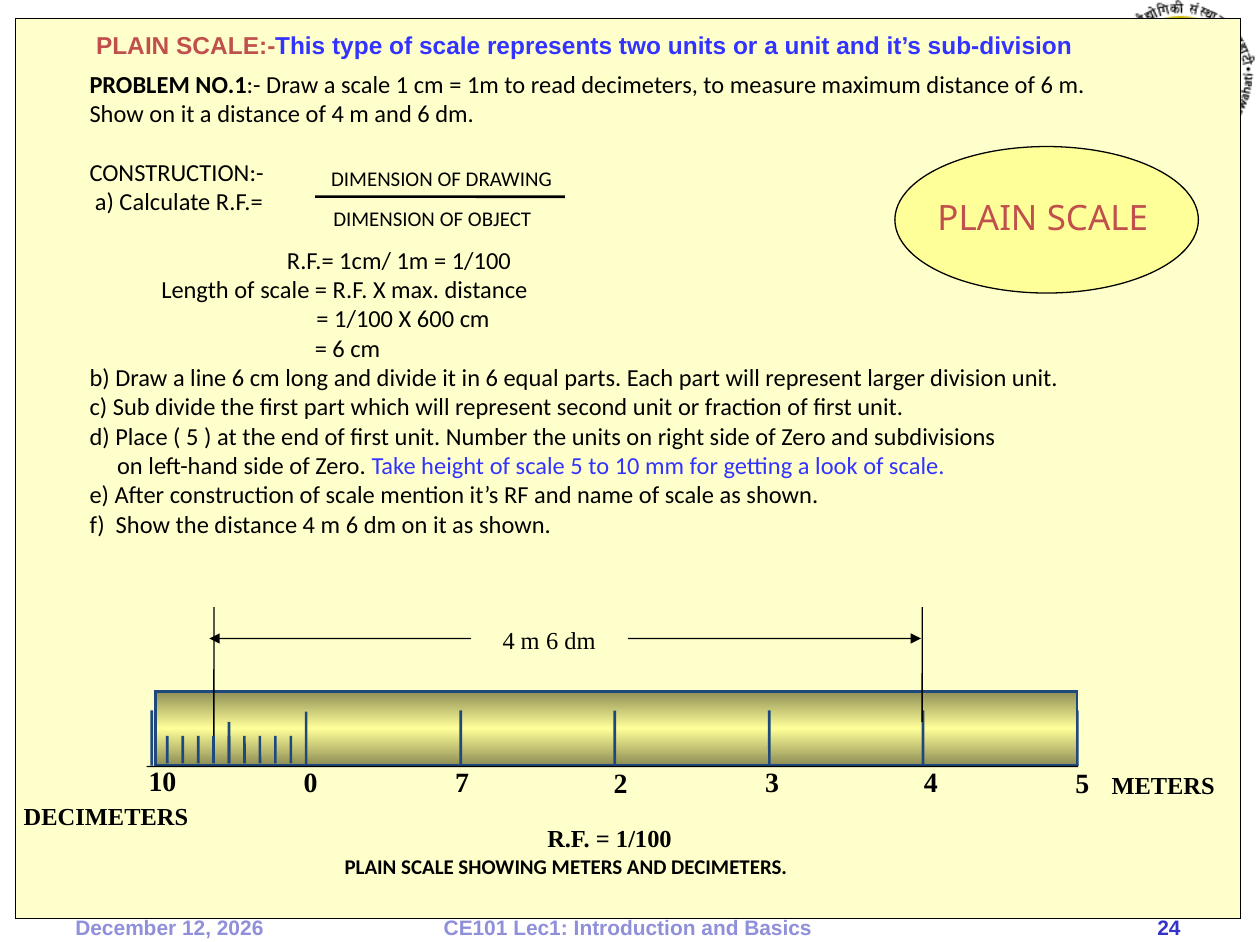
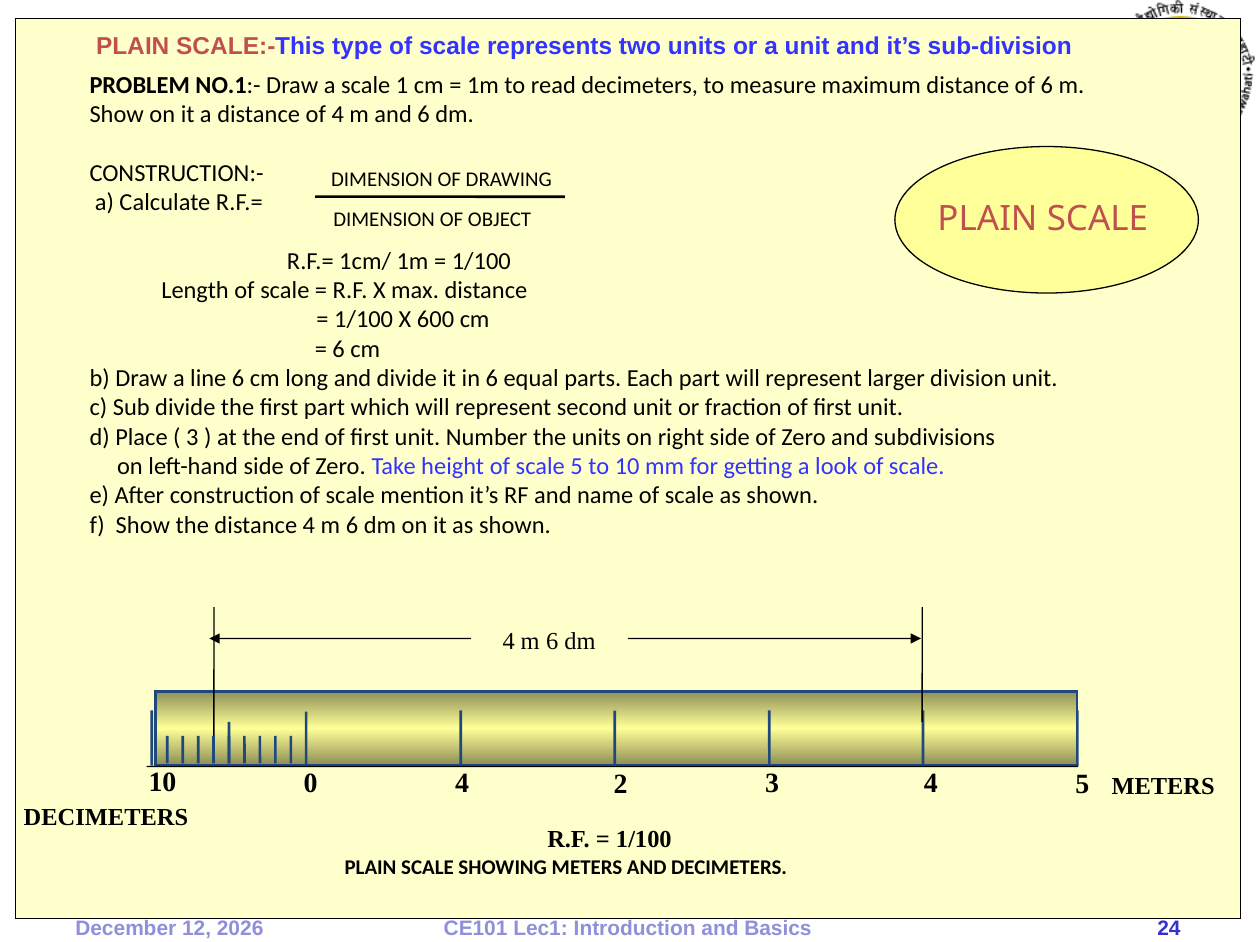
5 at (192, 437): 5 -> 3
0 7: 7 -> 4
